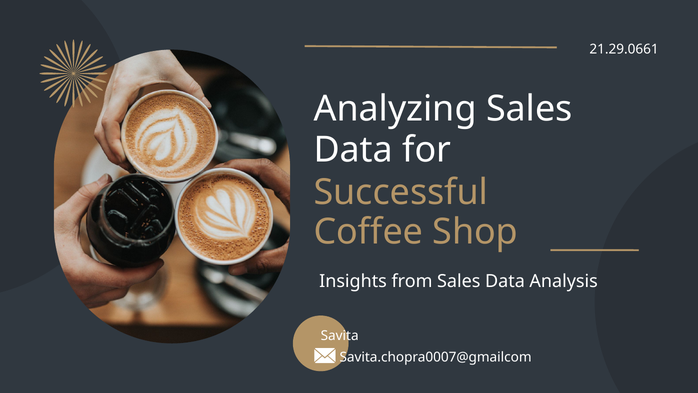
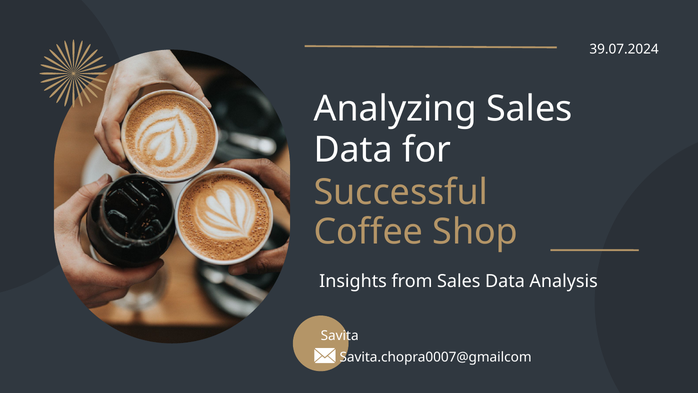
21.29.0661: 21.29.0661 -> 39.07.2024
